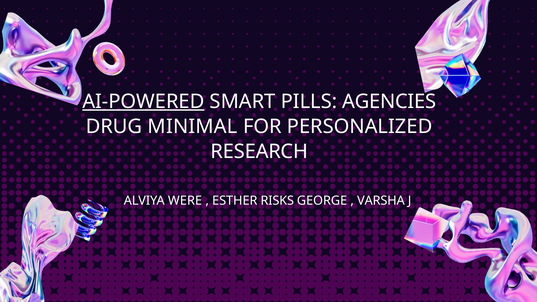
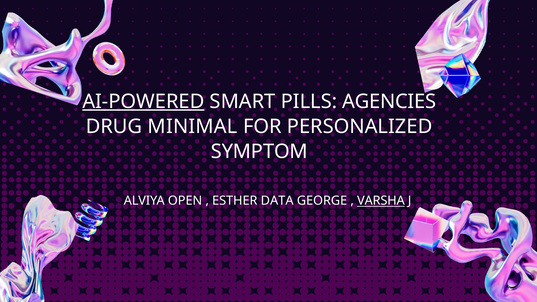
RESEARCH: RESEARCH -> SYMPTOM
WERE: WERE -> OPEN
RISKS: RISKS -> DATA
VARSHA underline: none -> present
